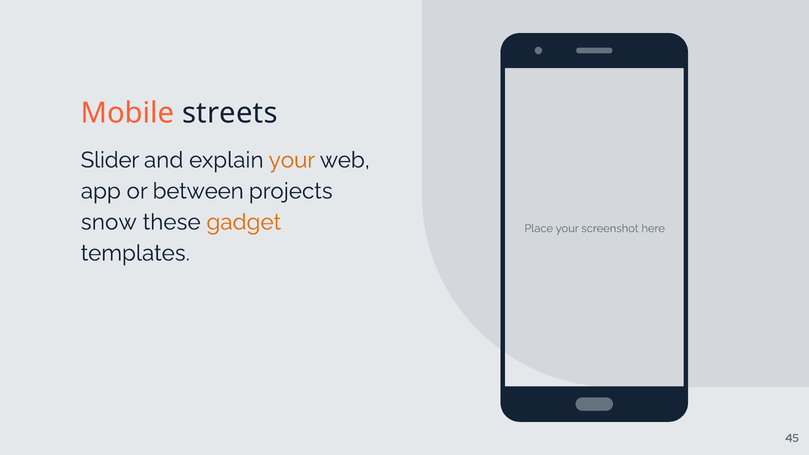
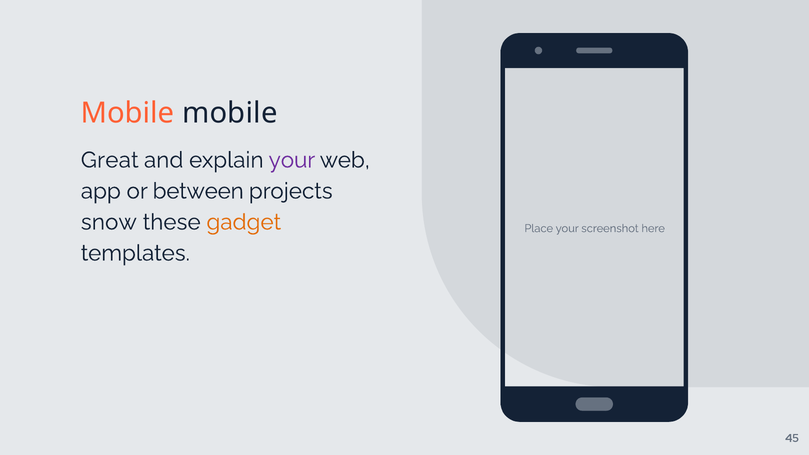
Mobile streets: streets -> mobile
Slider: Slider -> Great
your at (292, 160) colour: orange -> purple
